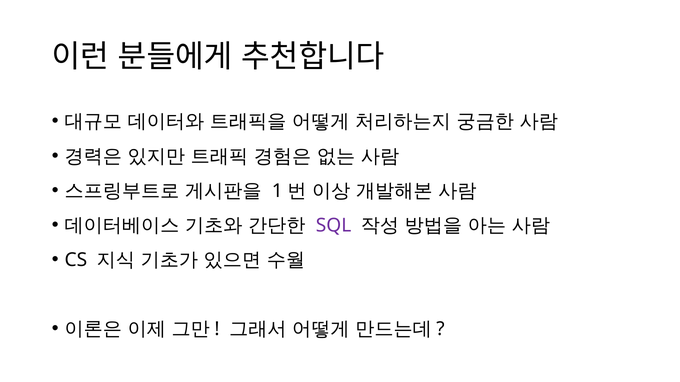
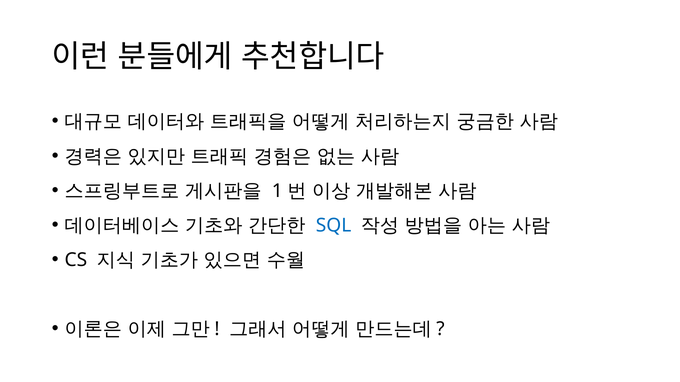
SQL colour: purple -> blue
